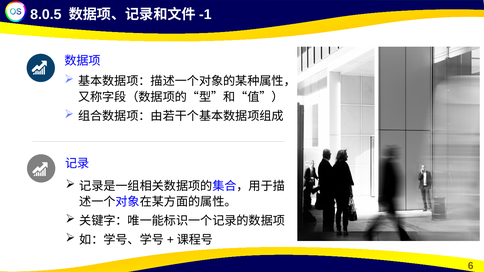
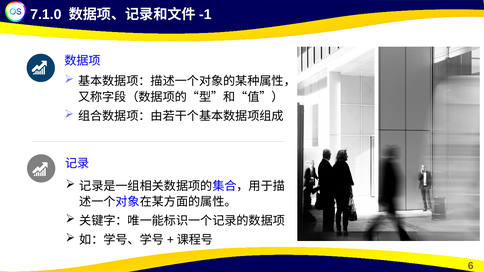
8.0.5: 8.0.5 -> 7.1.0
